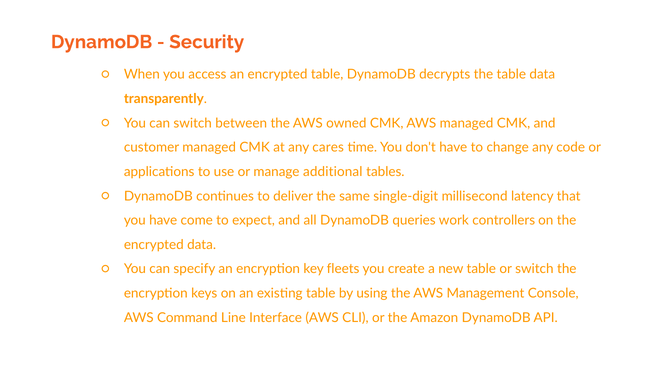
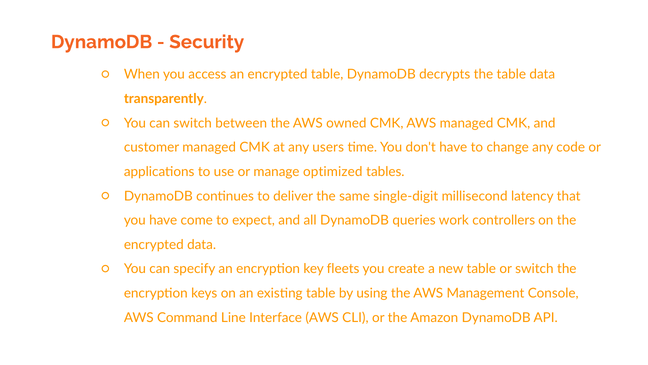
cares: cares -> users
additional: additional -> optimized
